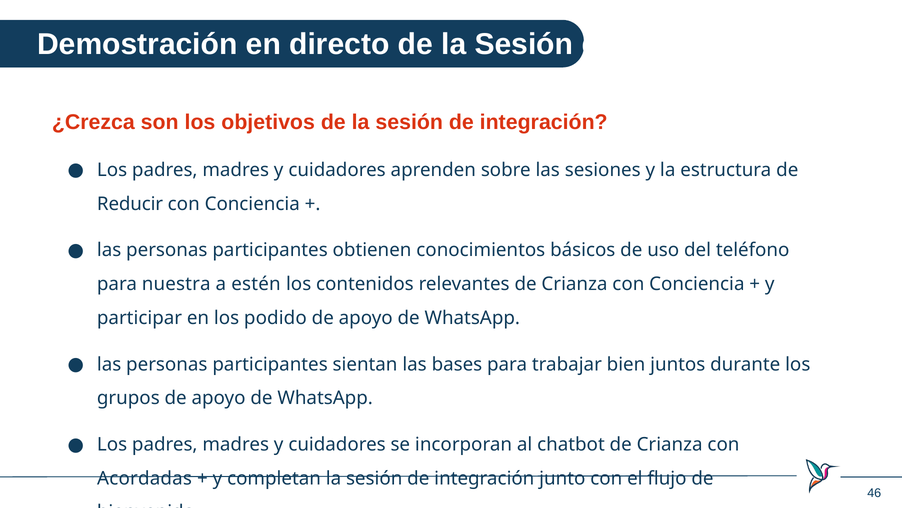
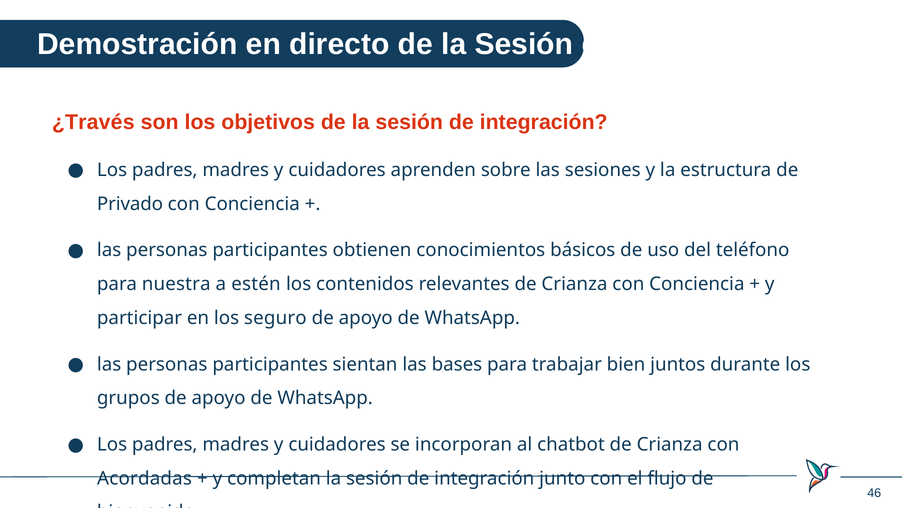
¿Crezca: ¿Crezca -> ¿Través
Reducir: Reducir -> Privado
podido: podido -> seguro
